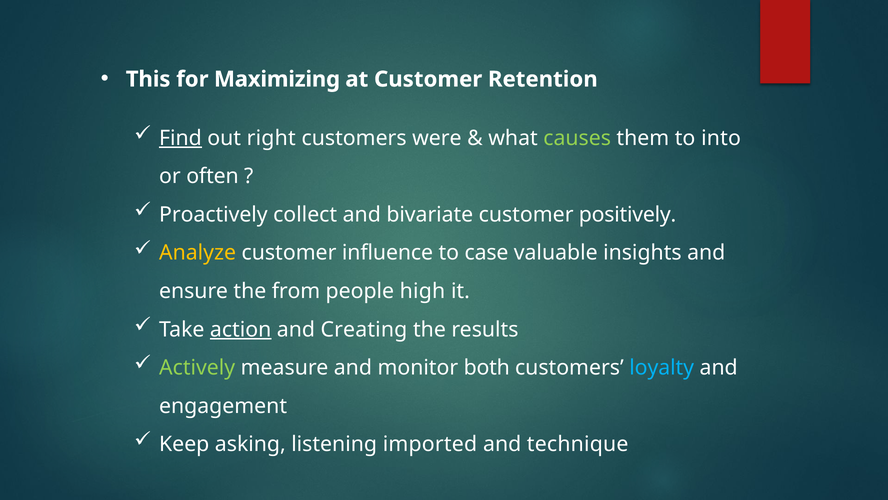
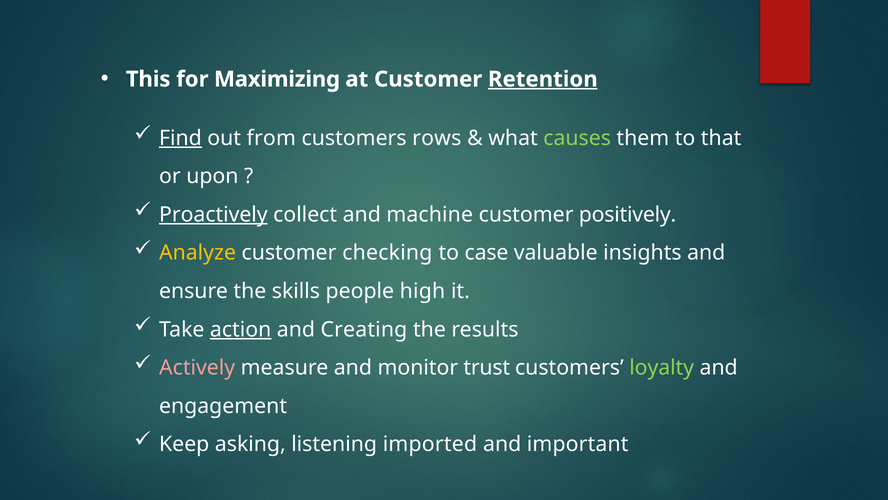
Retention underline: none -> present
right: right -> from
were: were -> rows
into: into -> that
often: often -> upon
Proactively underline: none -> present
bivariate: bivariate -> machine
influence: influence -> checking
from: from -> skills
Actively colour: light green -> pink
both: both -> trust
loyalty colour: light blue -> light green
technique: technique -> important
